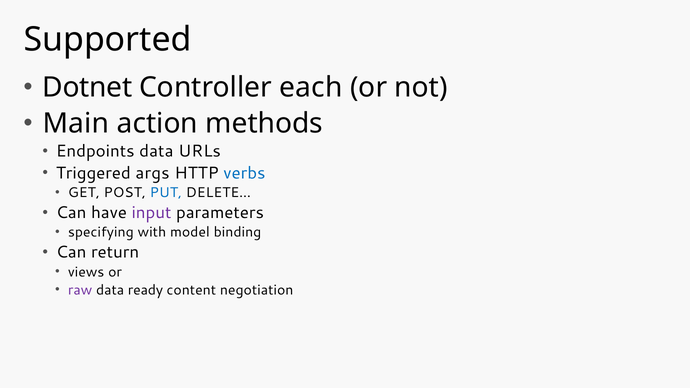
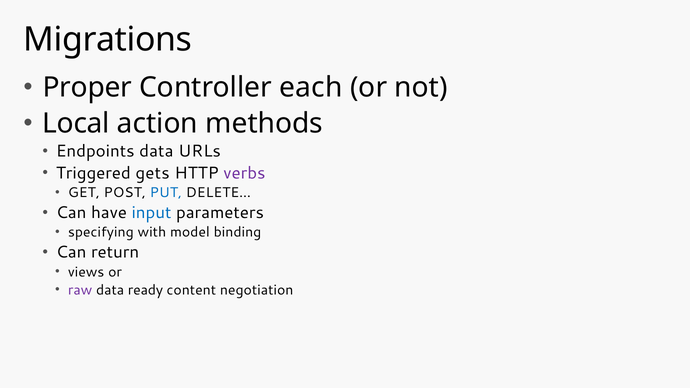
Supported: Supported -> Migrations
Dotnet: Dotnet -> Proper
Main: Main -> Local
args: args -> gets
verbs colour: blue -> purple
input colour: purple -> blue
